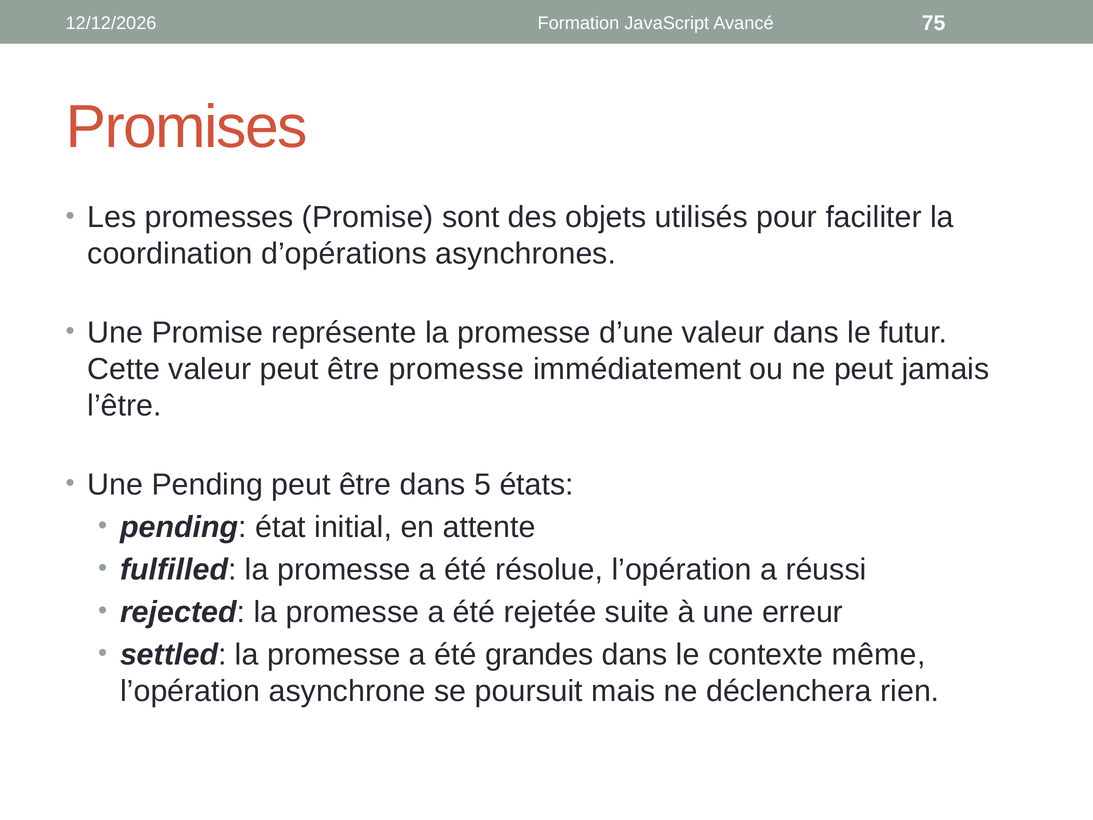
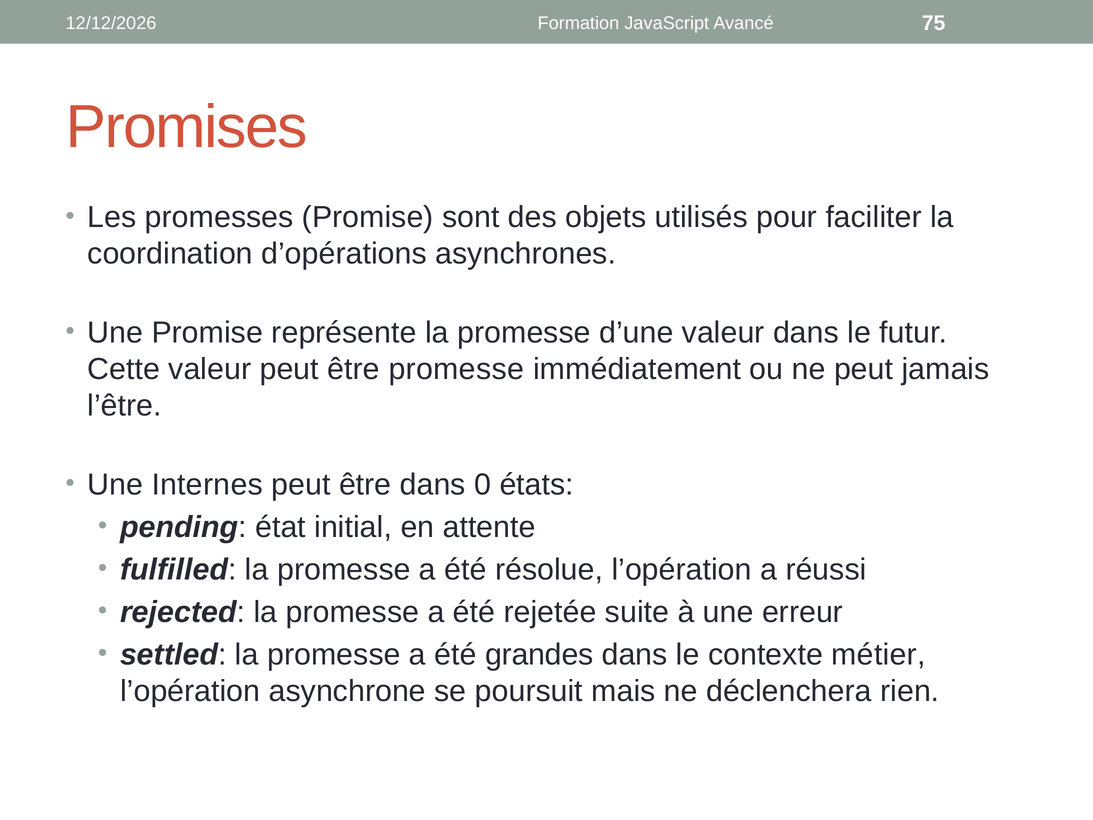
Une Pending: Pending -> Internes
5: 5 -> 0
même: même -> métier
